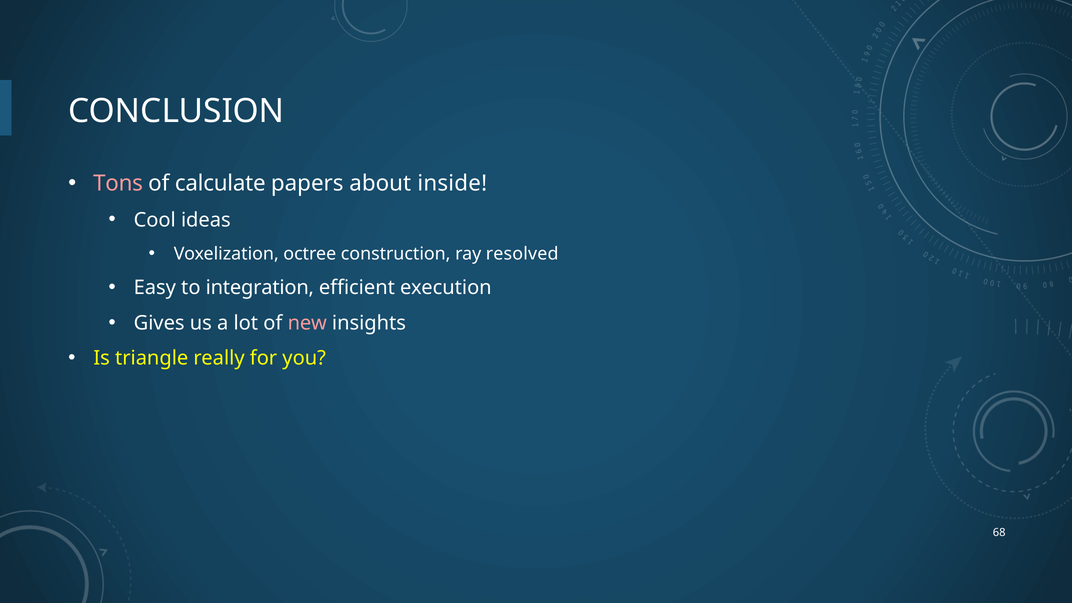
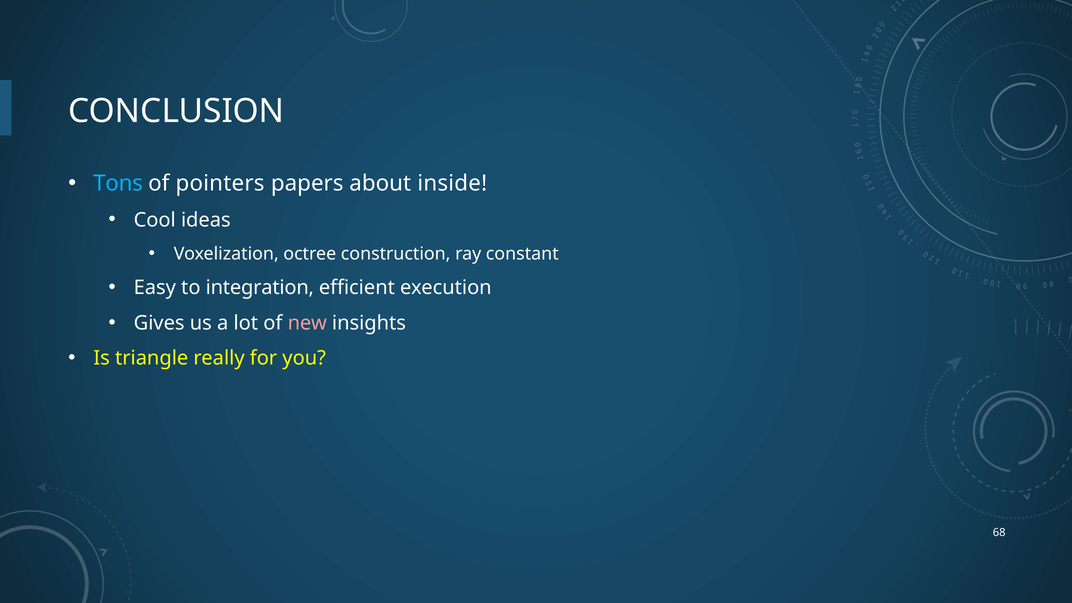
Tons colour: pink -> light blue
calculate: calculate -> pointers
resolved: resolved -> constant
